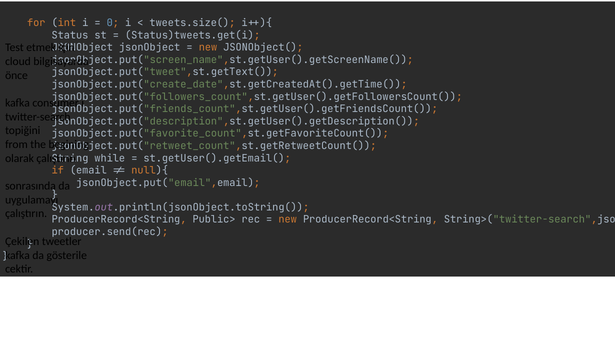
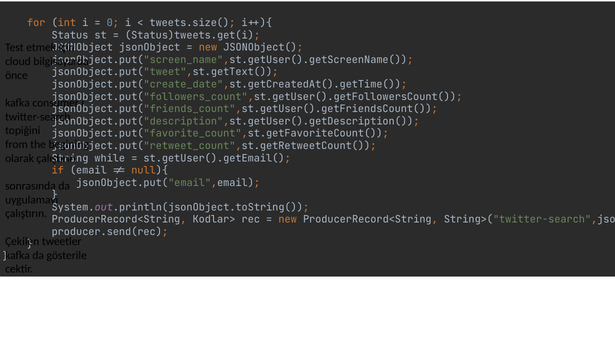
Public>: Public> -> Kodlar>
